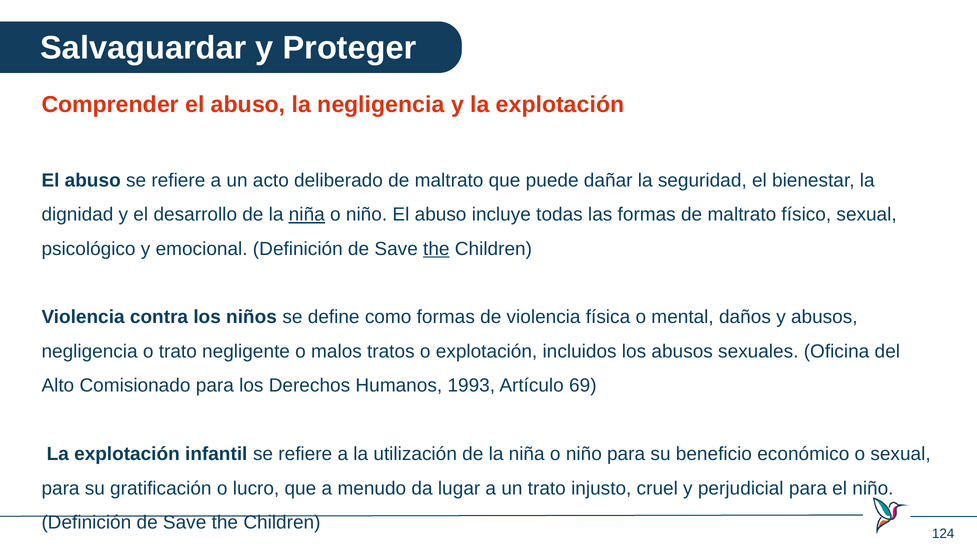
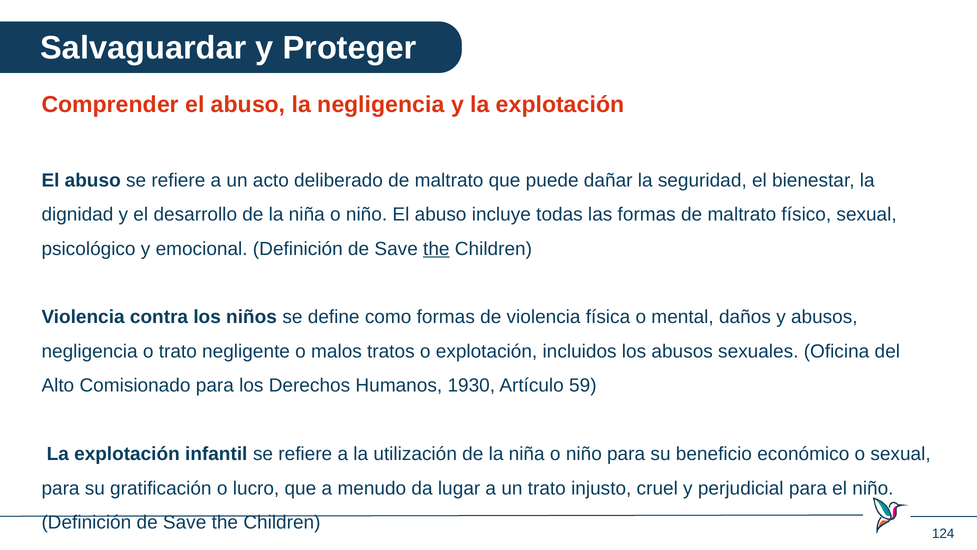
niña at (307, 214) underline: present -> none
1993: 1993 -> 1930
69: 69 -> 59
